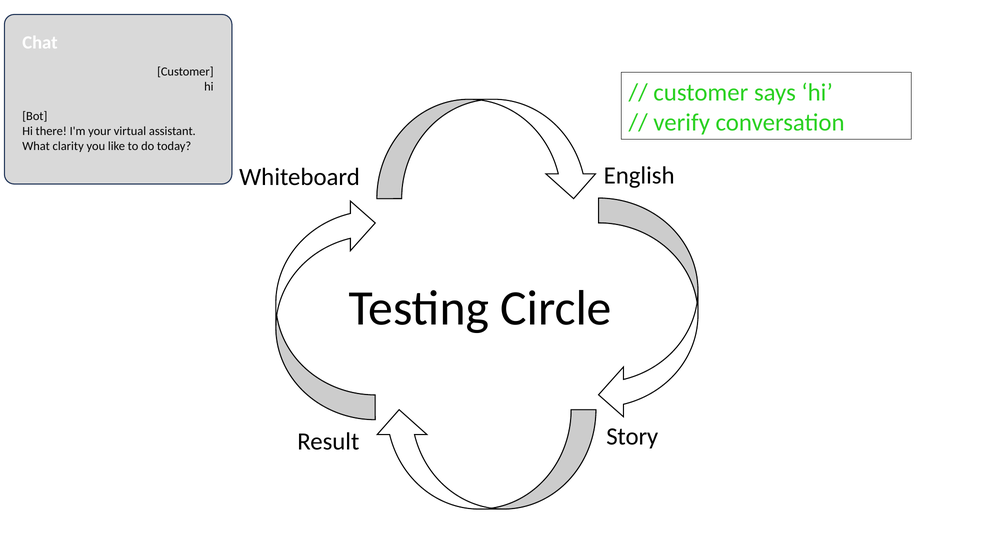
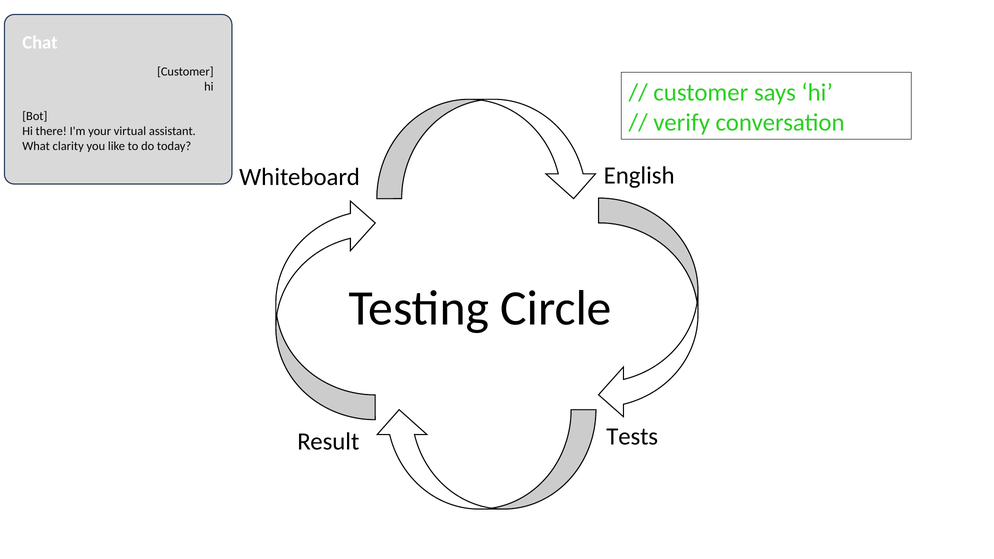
Story: Story -> Tests
